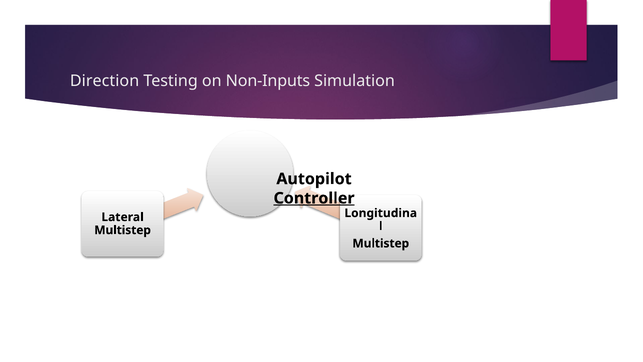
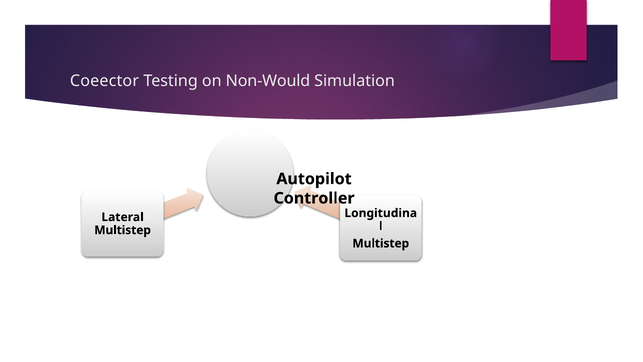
Direction: Direction -> Coeector
Non-Inputs: Non-Inputs -> Non-Would
Controller underline: present -> none
